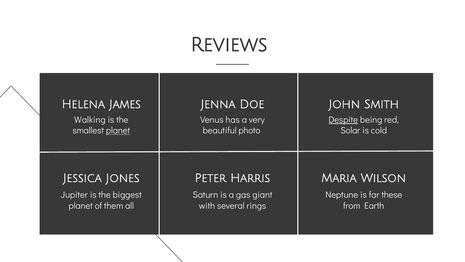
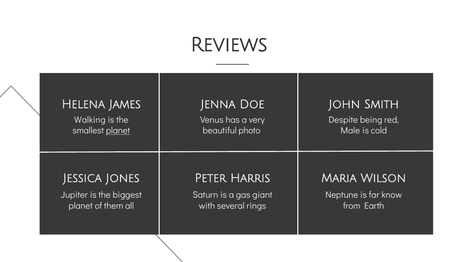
Despite underline: present -> none
Solar: Solar -> Male
these: these -> know
